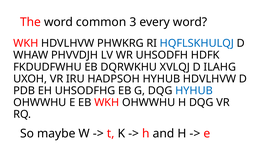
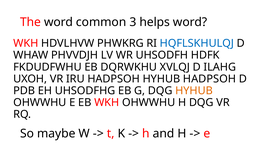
every: every -> helps
HYHUB HDVLHVW: HDVLHVW -> HADPSOH
HYHUB at (194, 91) colour: blue -> orange
